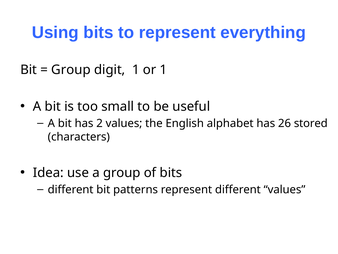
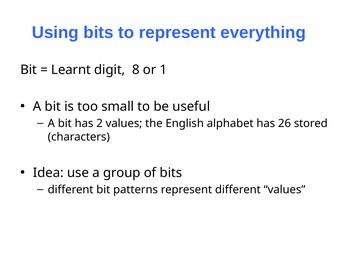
Group at (71, 70): Group -> Learnt
digit 1: 1 -> 8
